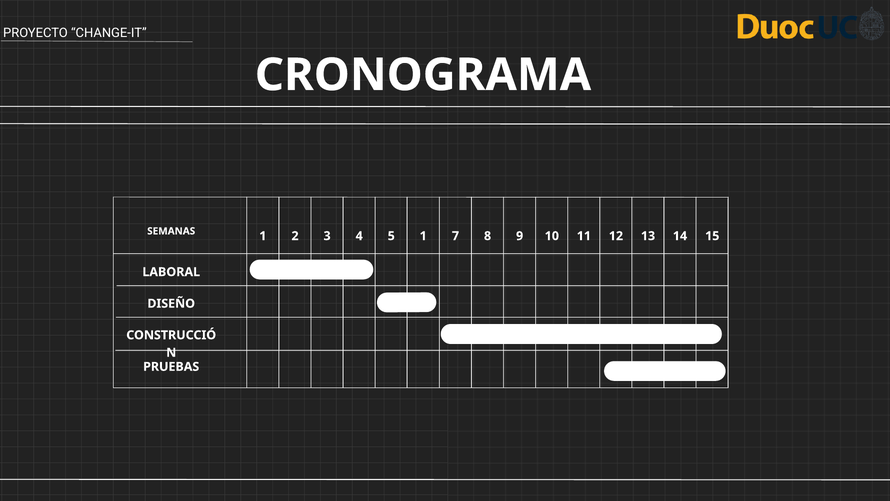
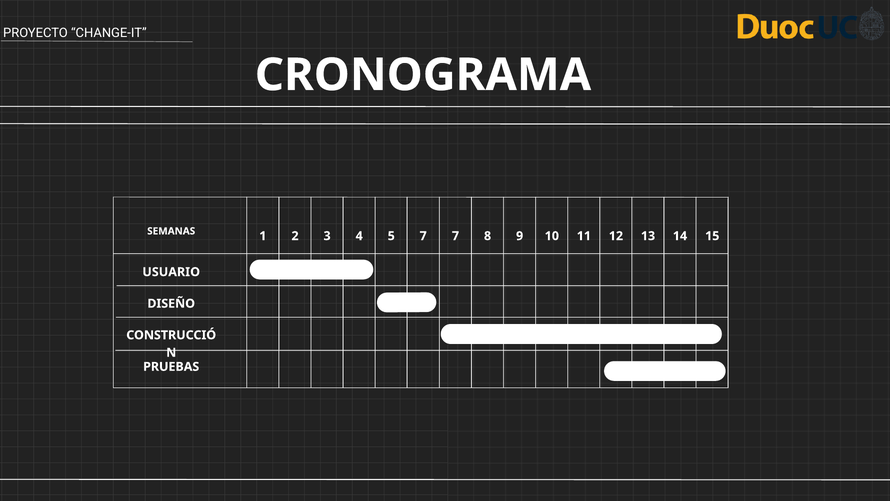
5 1: 1 -> 7
LABORAL: LABORAL -> USUARIO
